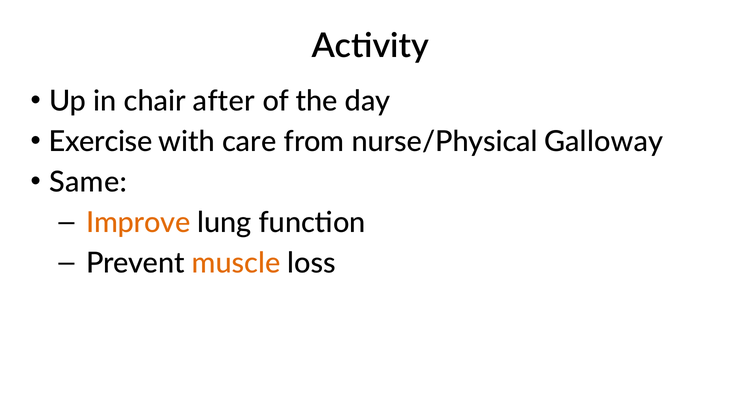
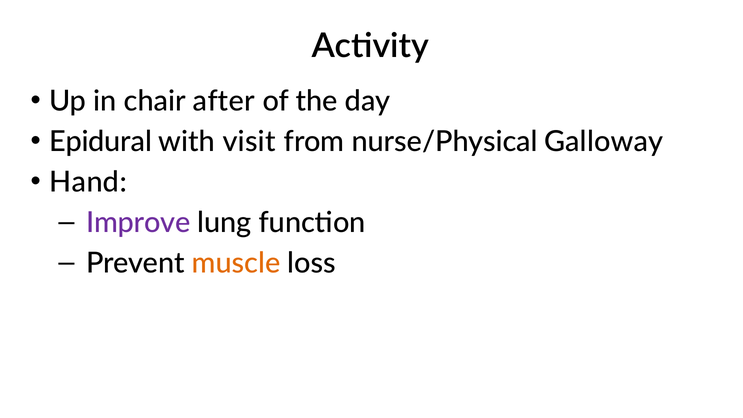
Exercise: Exercise -> Epidural
care: care -> visit
Same: Same -> Hand
Improve colour: orange -> purple
